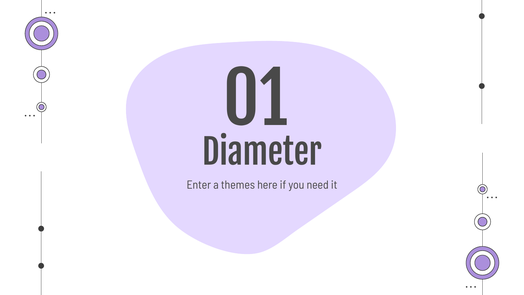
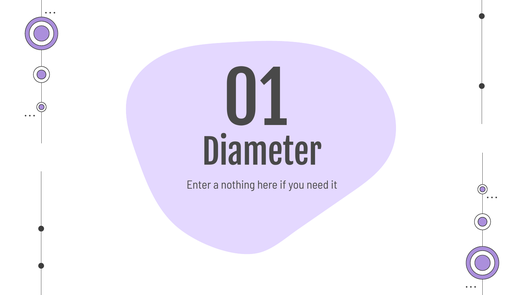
themes: themes -> nothing
